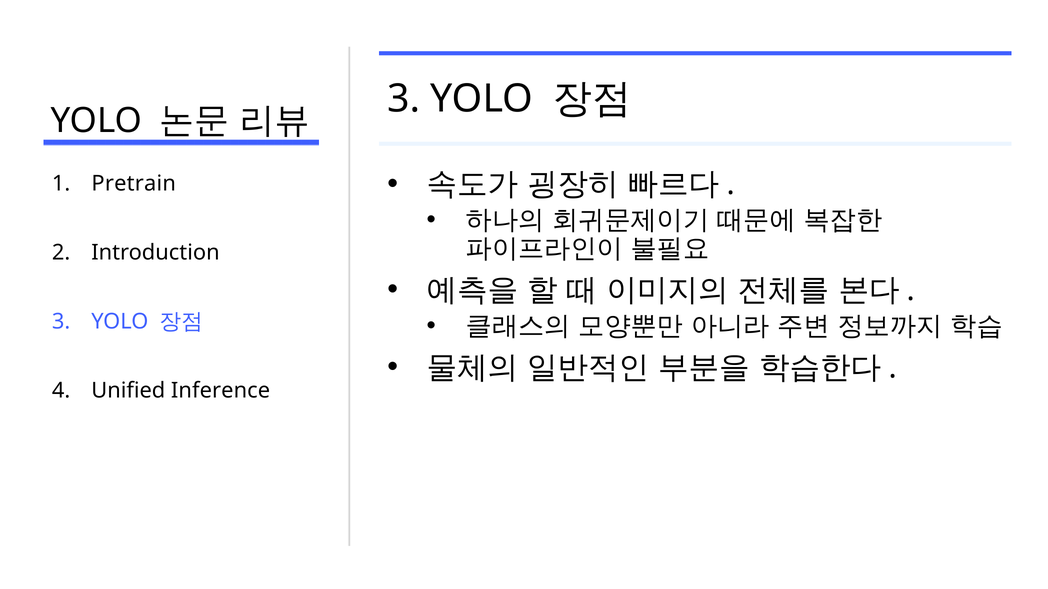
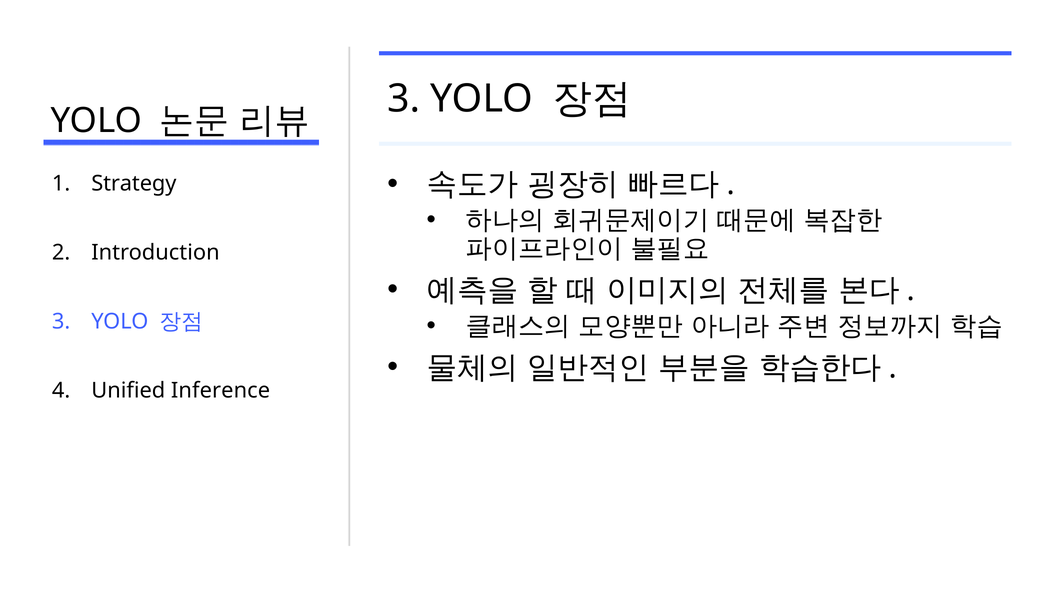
Pretrain: Pretrain -> Strategy
